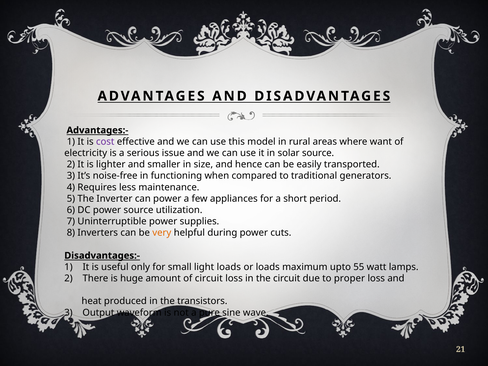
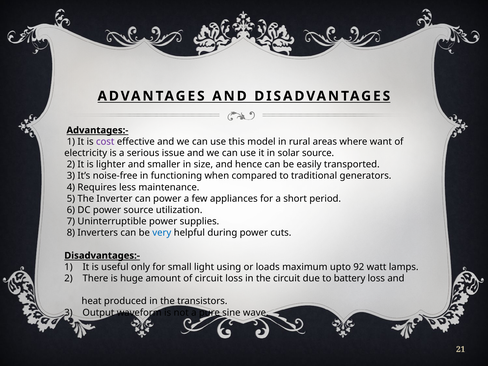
very colour: orange -> blue
light loads: loads -> using
55: 55 -> 92
proper: proper -> battery
